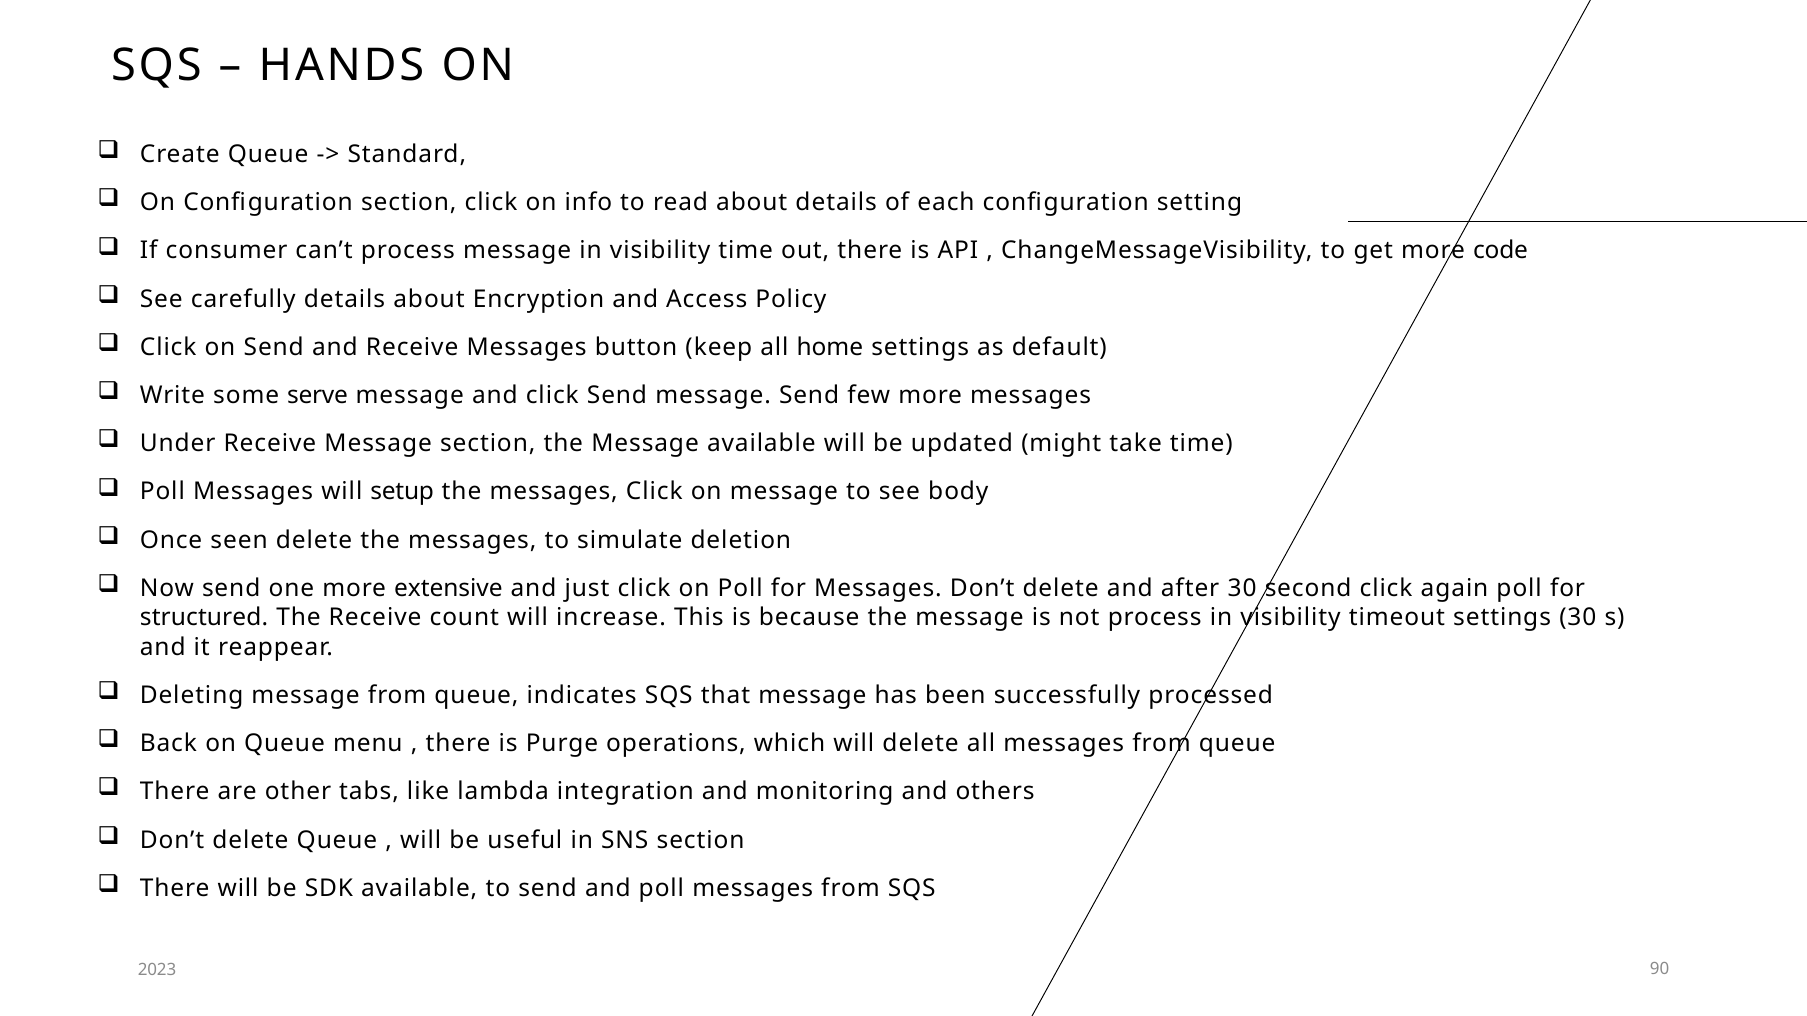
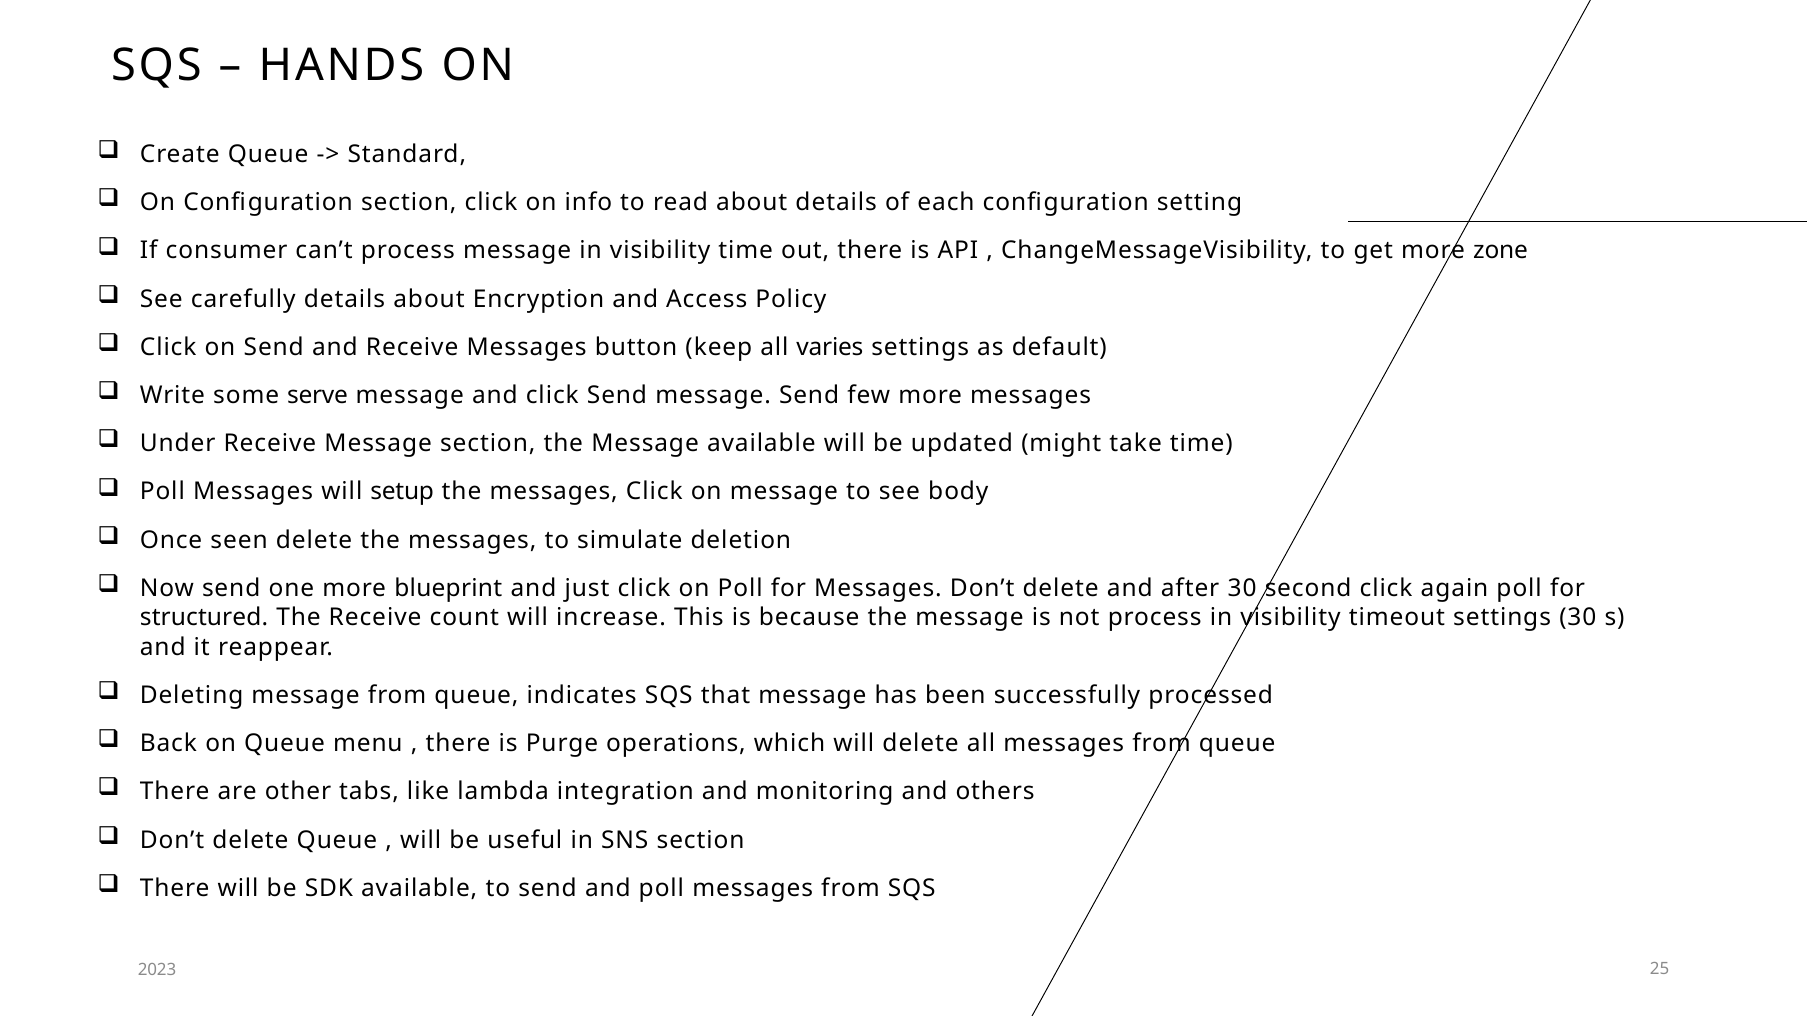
code: code -> zone
home: home -> varies
extensive: extensive -> blueprint
90: 90 -> 25
